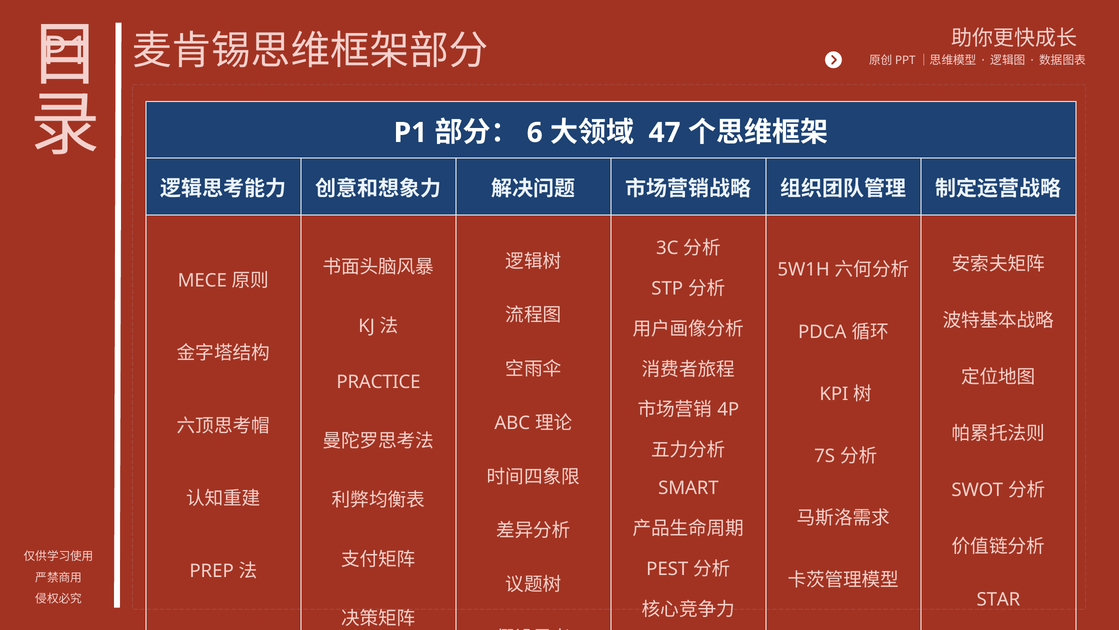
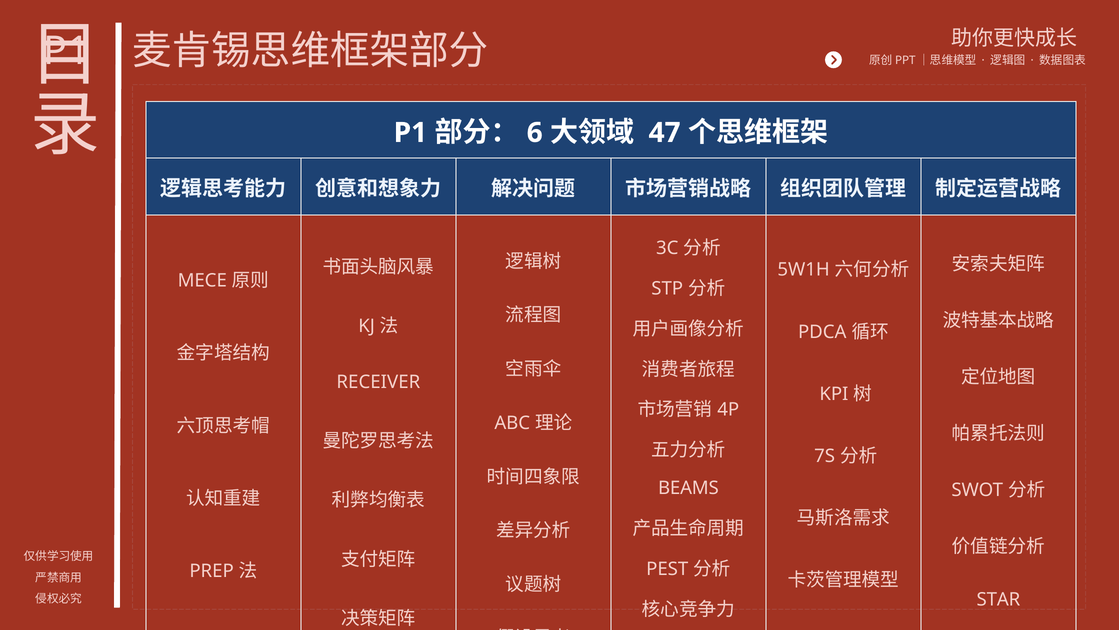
PRACTICE: PRACTICE -> RECEIVER
SMART: SMART -> BEAMS
